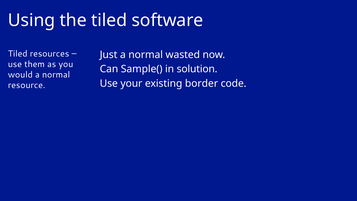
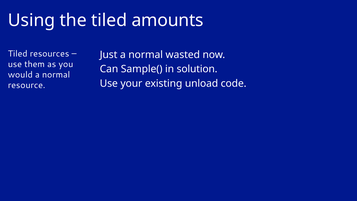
software: software -> amounts
border: border -> unload
